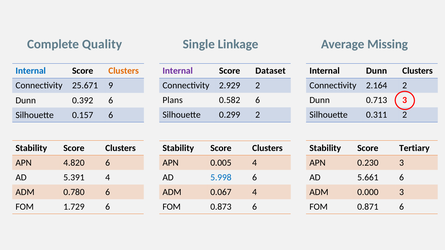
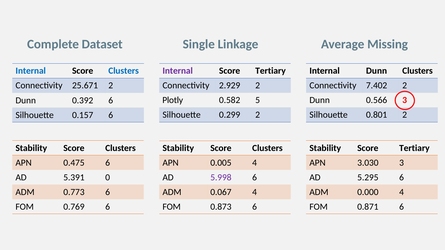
Quality: Quality -> Dataset
Clusters at (124, 71) colour: orange -> blue
Dataset at (271, 71): Dataset -> Tertiary
2.164: 2.164 -> 7.402
25.671 9: 9 -> 2
Plans: Plans -> Plotly
0.582 6: 6 -> 5
0.713: 0.713 -> 0.566
0.311: 0.311 -> 0.801
4.820: 4.820 -> 0.475
0.230: 0.230 -> 3.030
5.391 4: 4 -> 0
5.998 colour: blue -> purple
5.661: 5.661 -> 5.295
0.780: 0.780 -> 0.773
0.000 3: 3 -> 4
1.729: 1.729 -> 0.769
